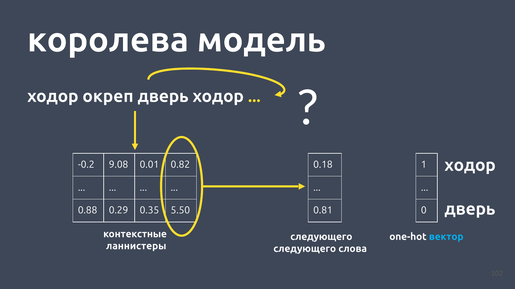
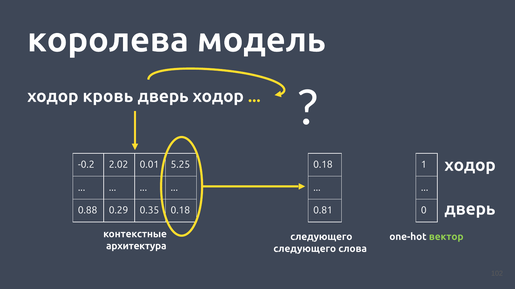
окреп: окреп -> кровь
9.08: 9.08 -> 2.02
0.82: 0.82 -> 5.25
5.50 at (180, 211): 5.50 -> 0.18
вектор colour: light blue -> light green
ланнистеры: ланнистеры -> архитектура
